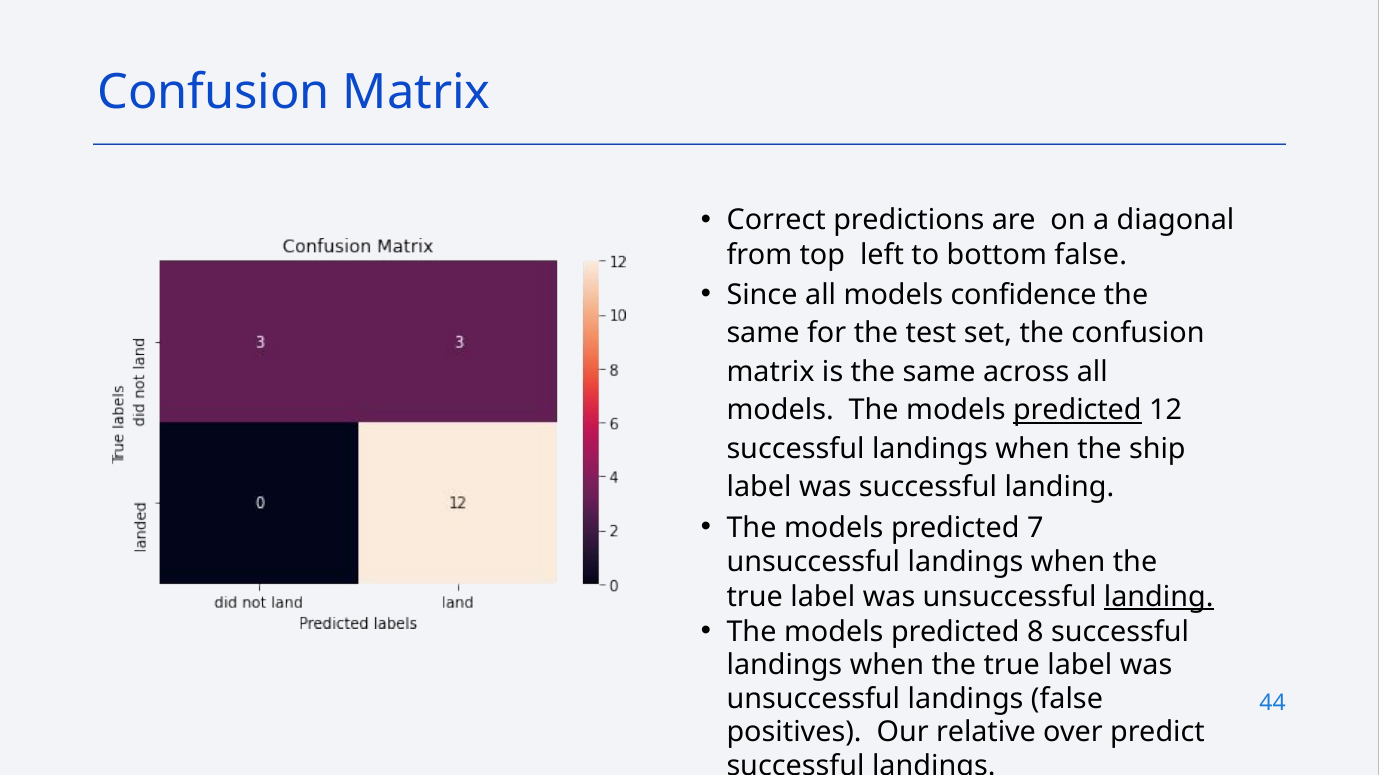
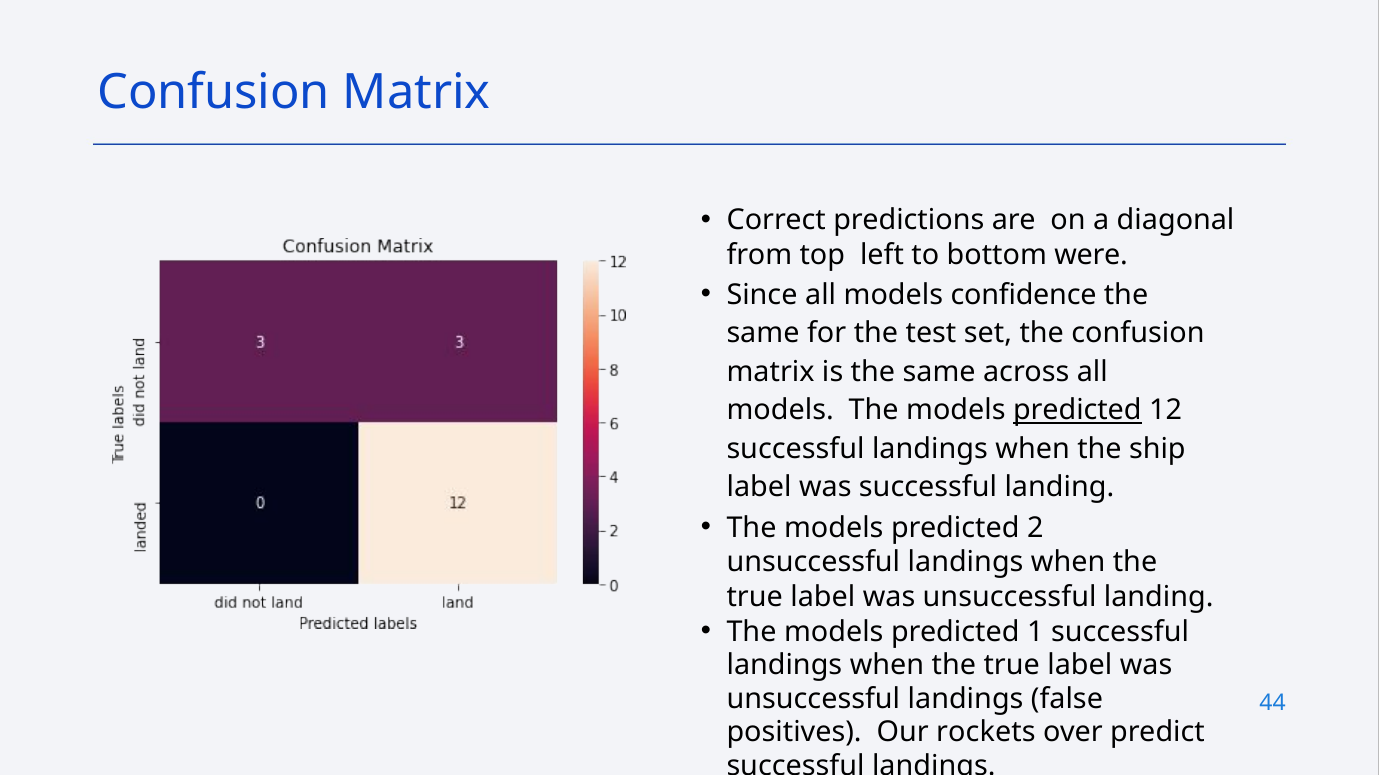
bottom false: false -> were
7: 7 -> 2
landing at (1159, 597) underline: present -> none
8: 8 -> 1
relative: relative -> rockets
